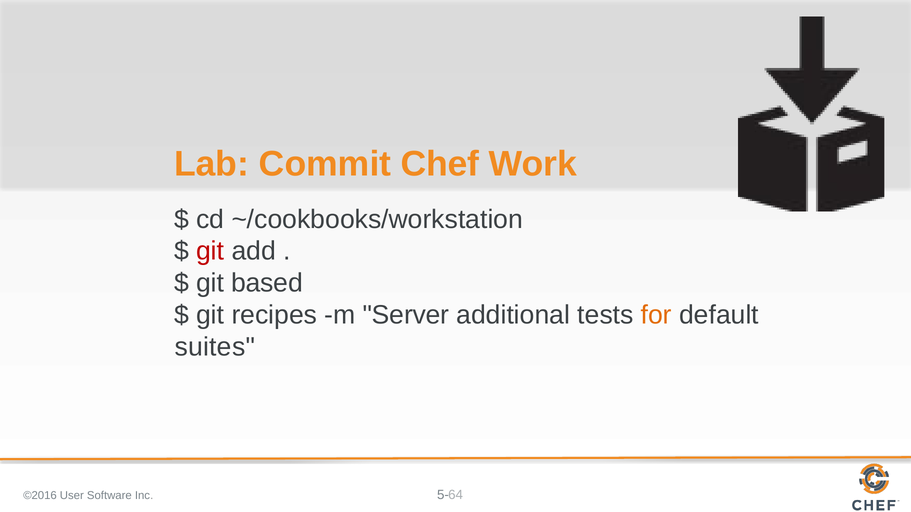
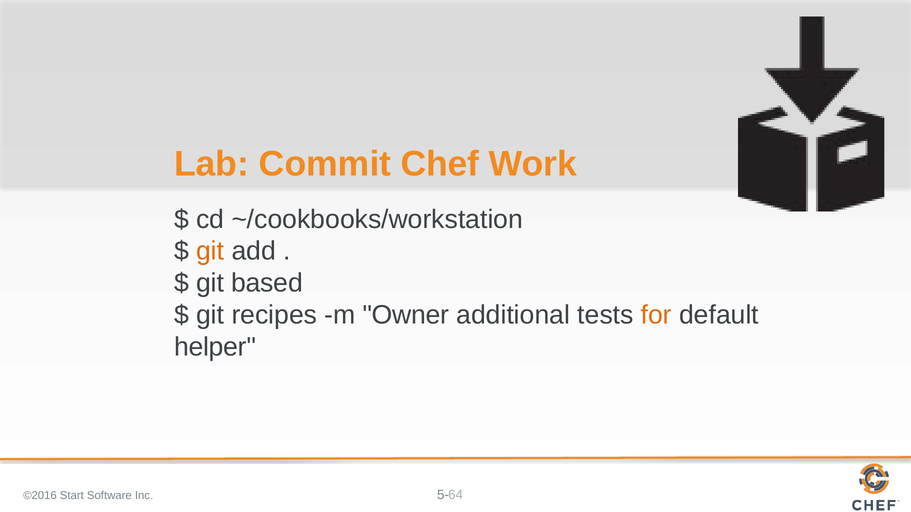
git at (210, 251) colour: red -> orange
Server: Server -> Owner
suites: suites -> helper
User: User -> Start
